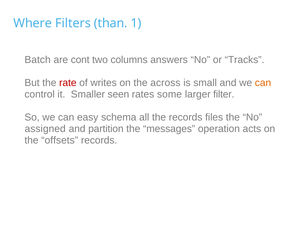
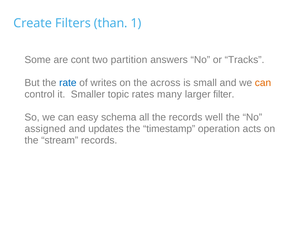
Where: Where -> Create
Batch: Batch -> Some
columns: columns -> partition
rate colour: red -> blue
seen: seen -> topic
some: some -> many
files: files -> well
partition: partition -> updates
messages: messages -> timestamp
offsets: offsets -> stream
